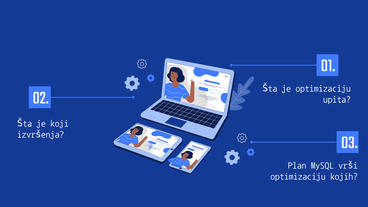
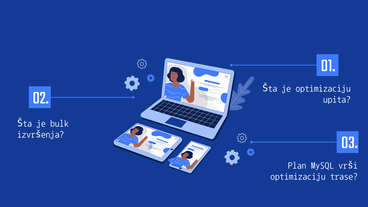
koji: koji -> bulk
kojih: kojih -> trase
